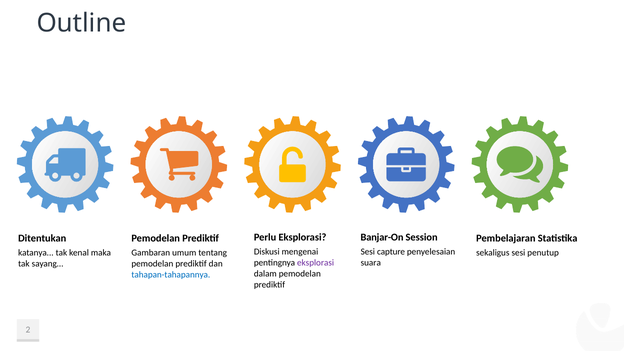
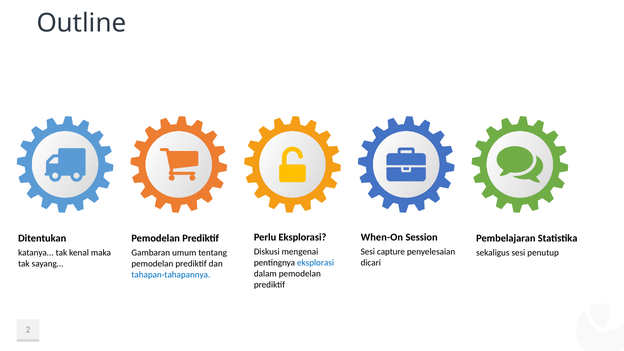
Banjar-On: Banjar-On -> When-On
eksplorasi at (316, 263) colour: purple -> blue
suara: suara -> dicari
